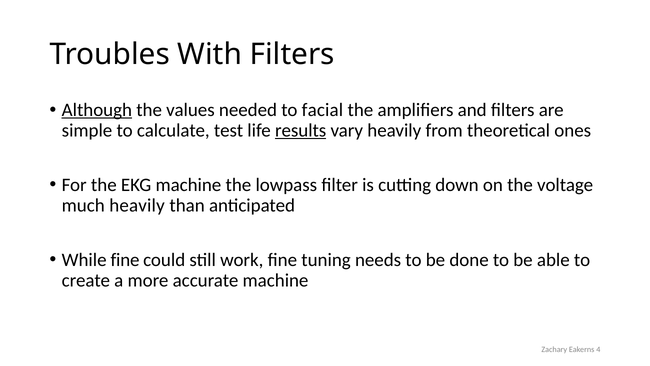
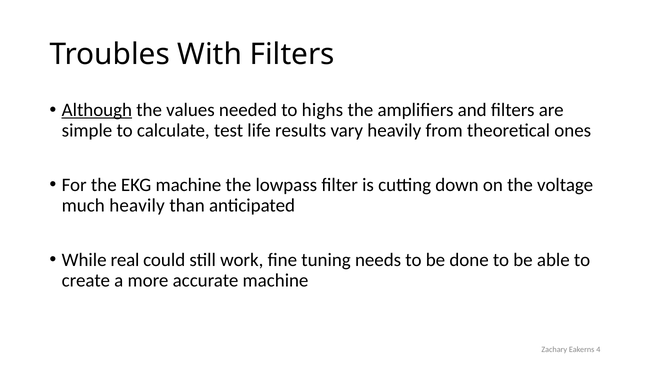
facial: facial -> highs
results underline: present -> none
While fine: fine -> real
